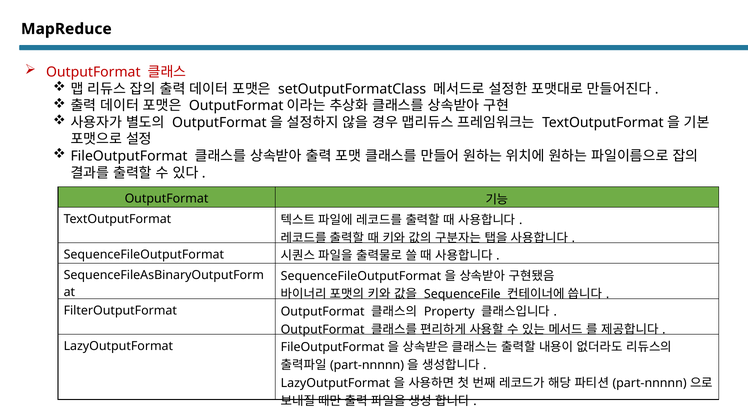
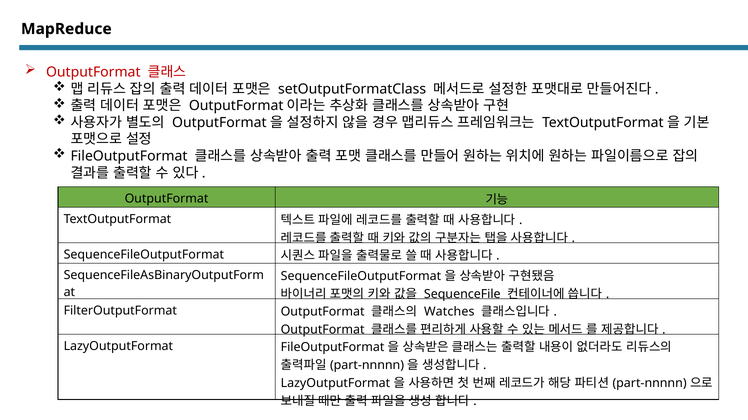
Property: Property -> Watches
